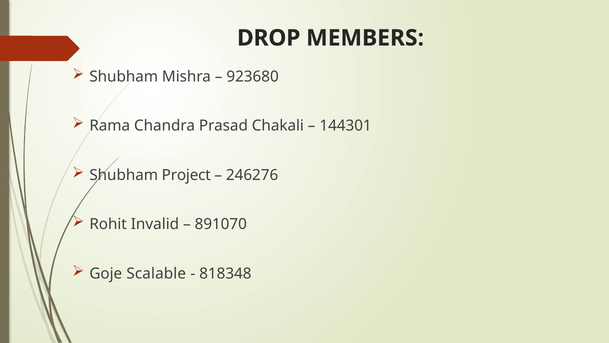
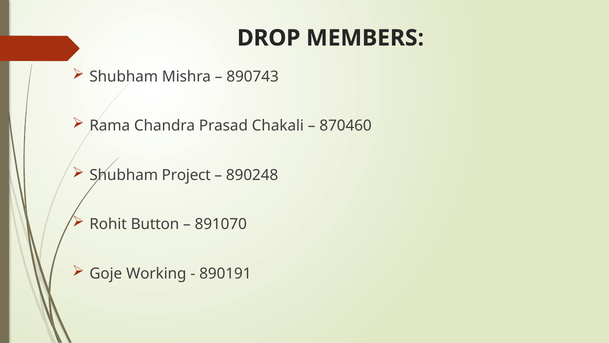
923680: 923680 -> 890743
144301: 144301 -> 870460
246276: 246276 -> 890248
Invalid: Invalid -> Button
Scalable: Scalable -> Working
818348: 818348 -> 890191
